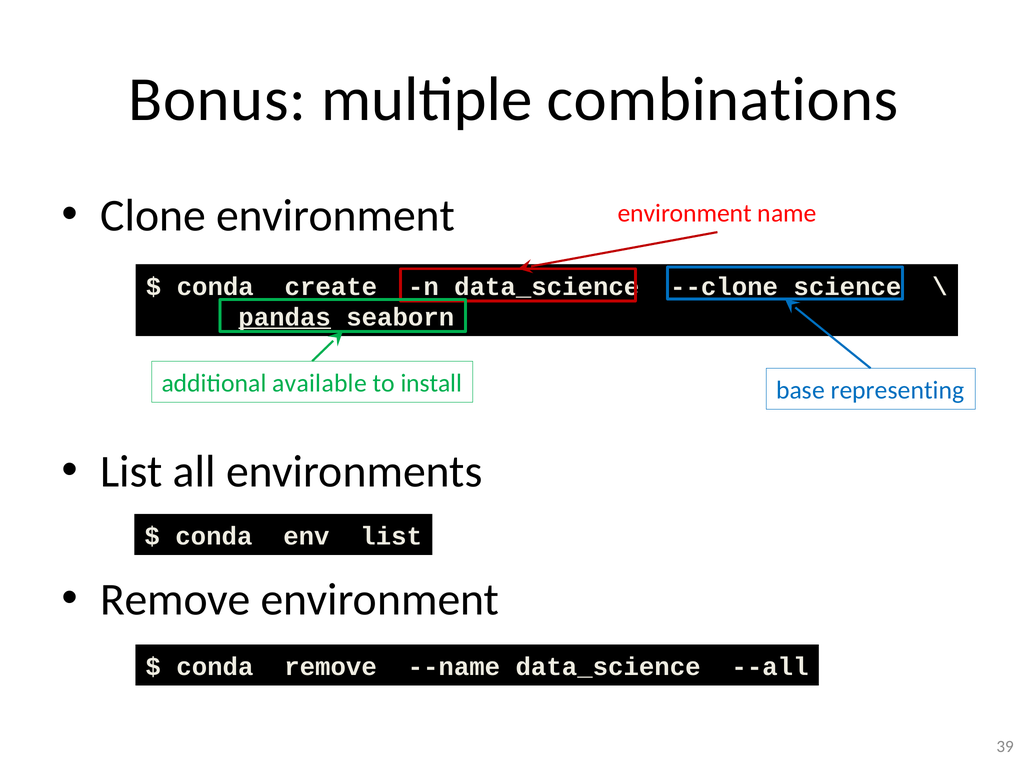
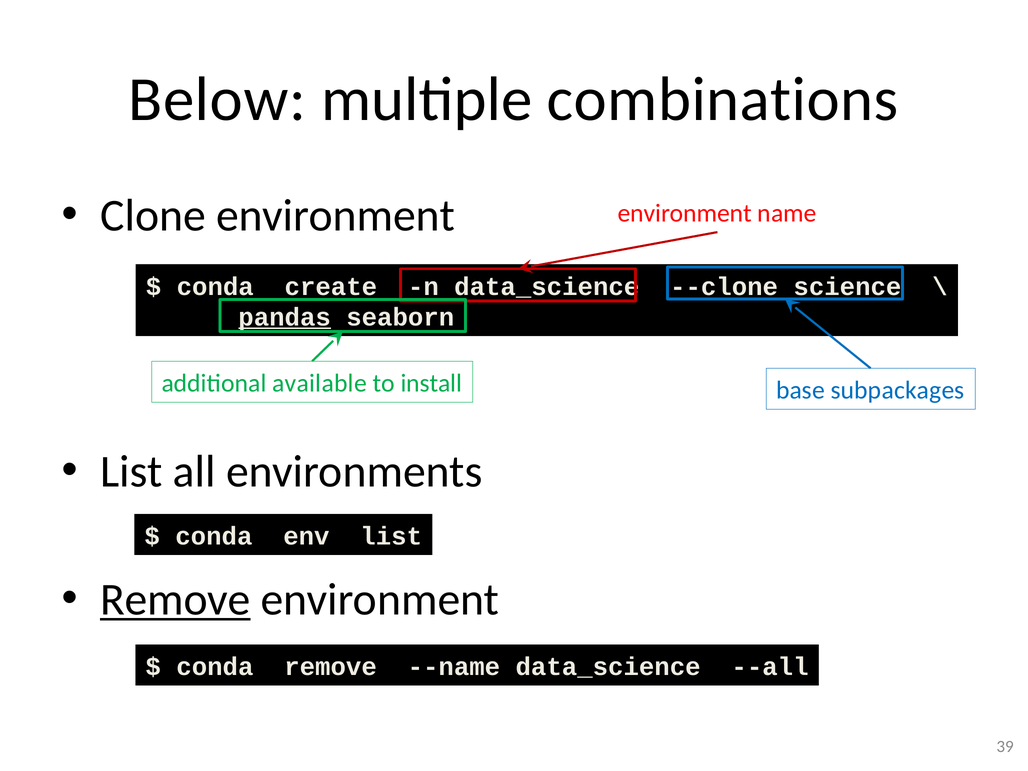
Bonus: Bonus -> Below
representing: representing -> subpackages
Remove at (175, 600) underline: none -> present
